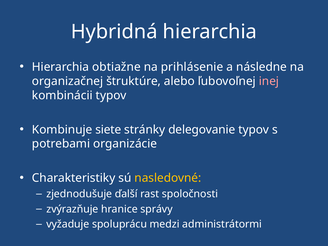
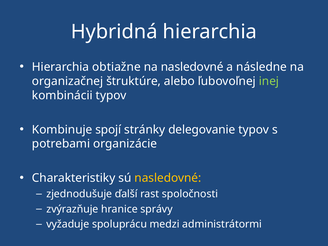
na prihlásenie: prihlásenie -> nasledovné
inej colour: pink -> light green
siete: siete -> spojí
